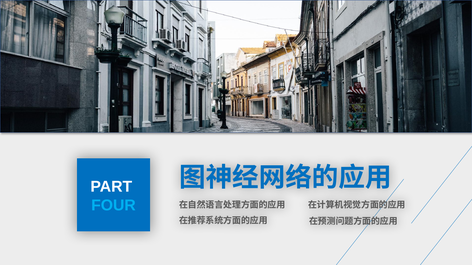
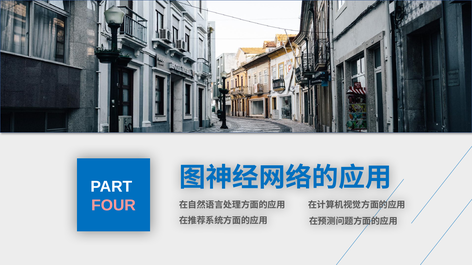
FOUR colour: light blue -> pink
